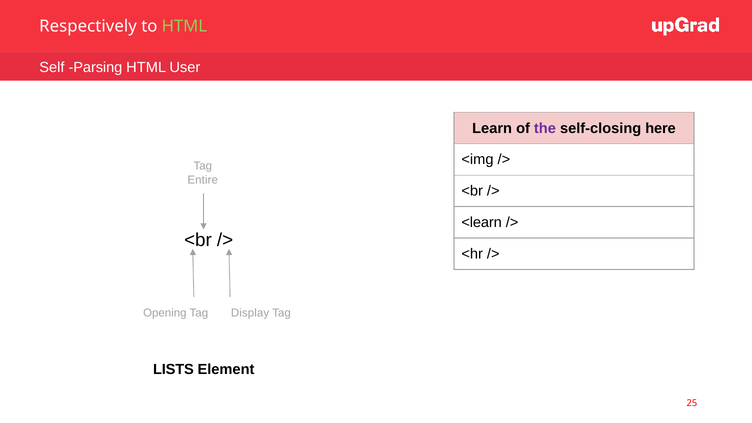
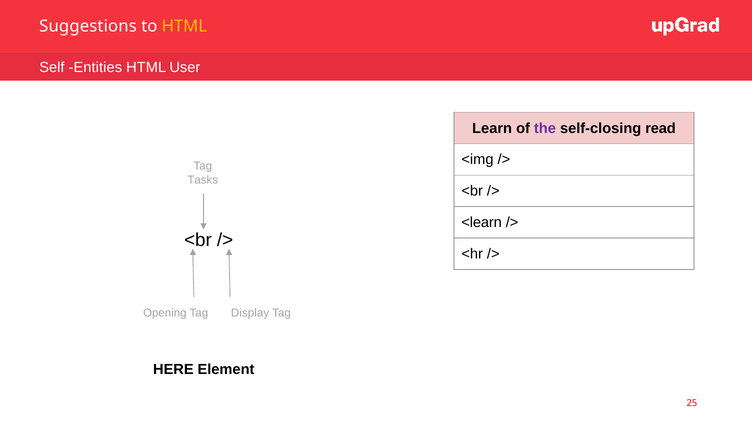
Respectively: Respectively -> Suggestions
HTML at (184, 26) colour: light green -> yellow
Parsing: Parsing -> Entities
here: here -> read
Entire: Entire -> Tasks
LISTS: LISTS -> HERE
